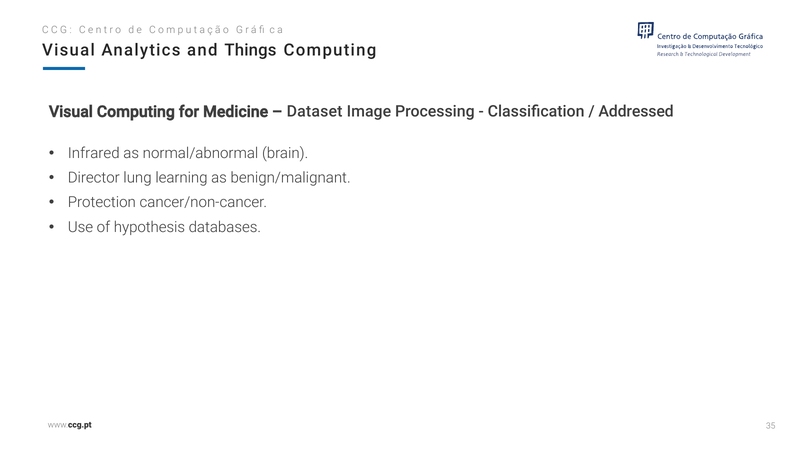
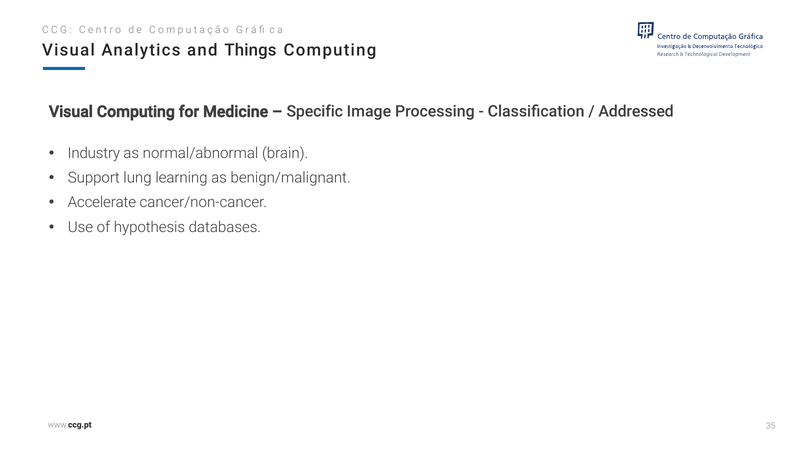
Dataset: Dataset -> Specific
Infrared: Infrared -> Industry
Director: Director -> Support
Protection: Protection -> Accelerate
